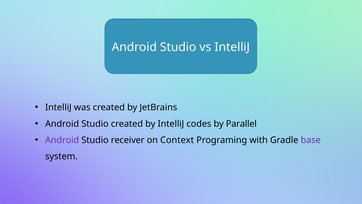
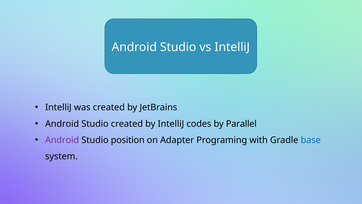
receiver: receiver -> position
Context: Context -> Adapter
base colour: purple -> blue
